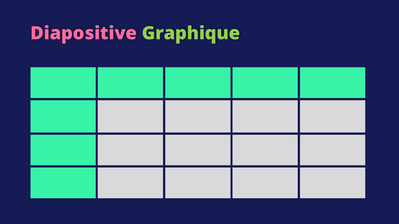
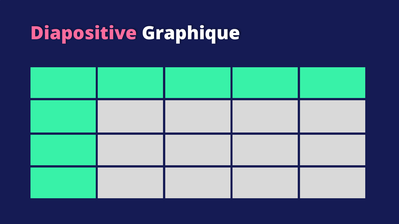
Graphique colour: light green -> white
